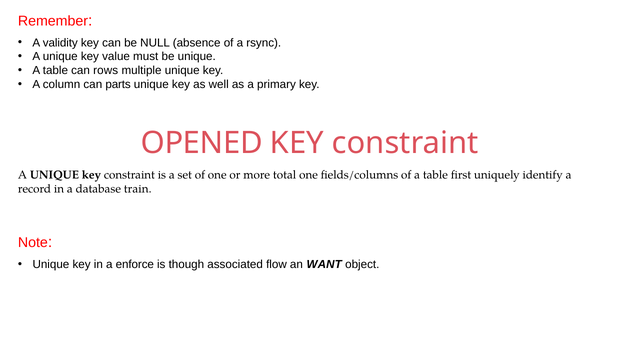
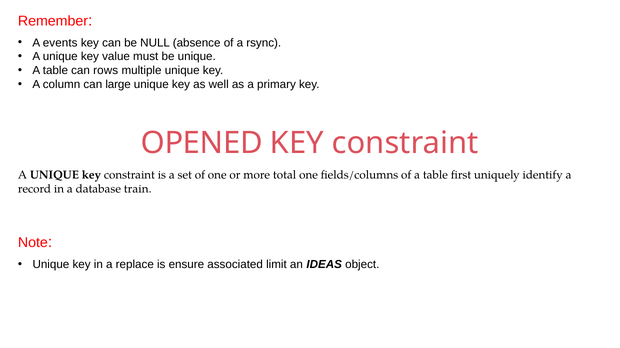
validity: validity -> events
parts: parts -> large
enforce: enforce -> replace
though: though -> ensure
flow: flow -> limit
WANT: WANT -> IDEAS
